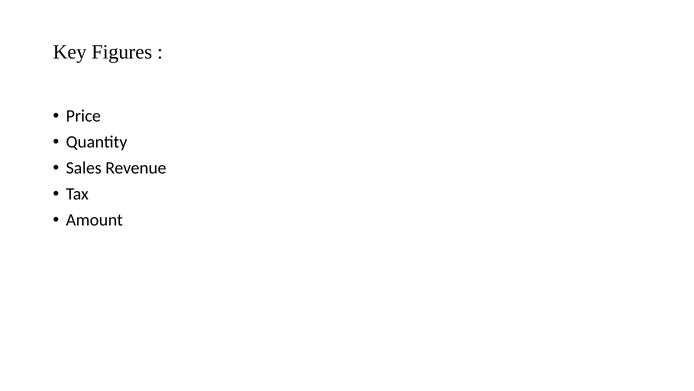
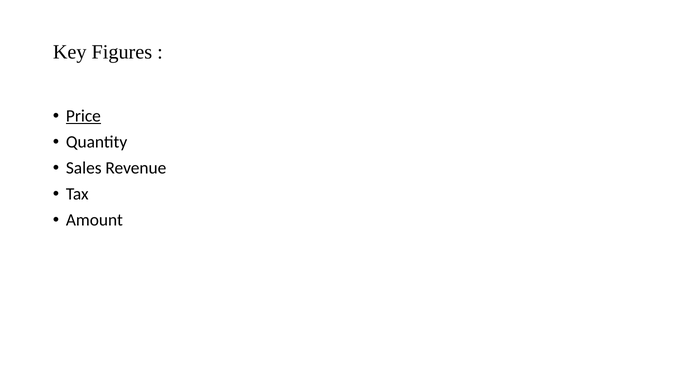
Price underline: none -> present
